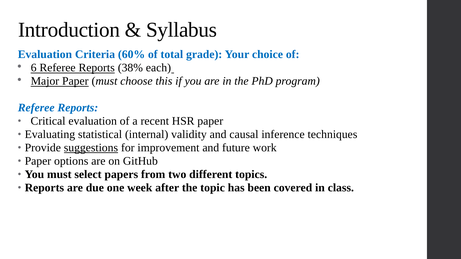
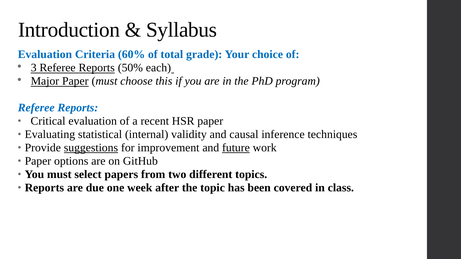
6: 6 -> 3
38%: 38% -> 50%
future underline: none -> present
